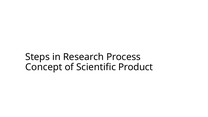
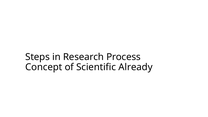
Product: Product -> Already
